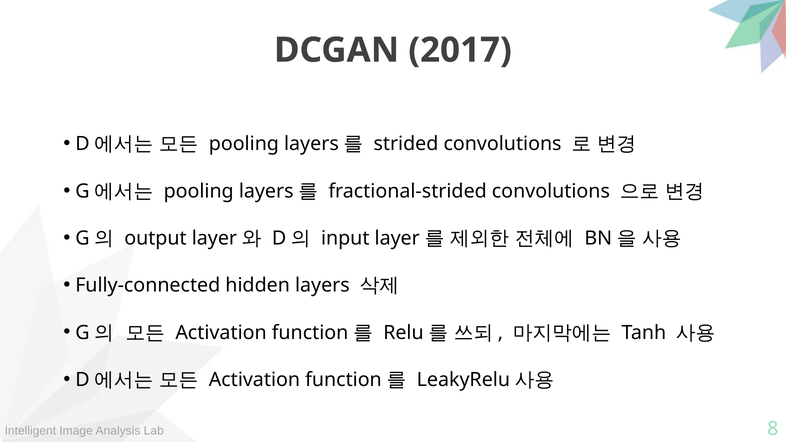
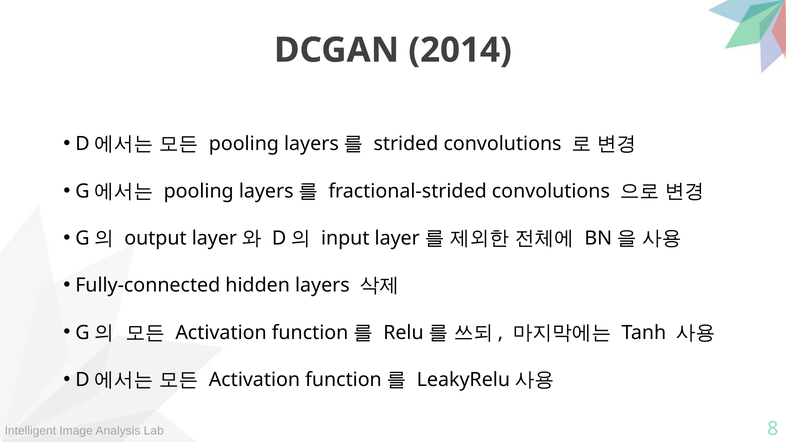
2017: 2017 -> 2014
